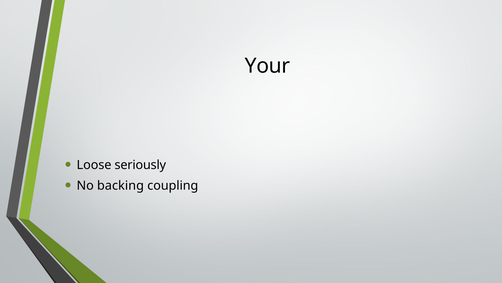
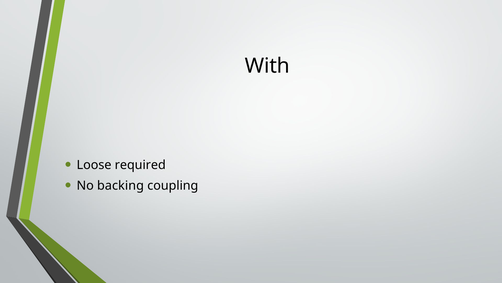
Your: Your -> With
seriously: seriously -> required
